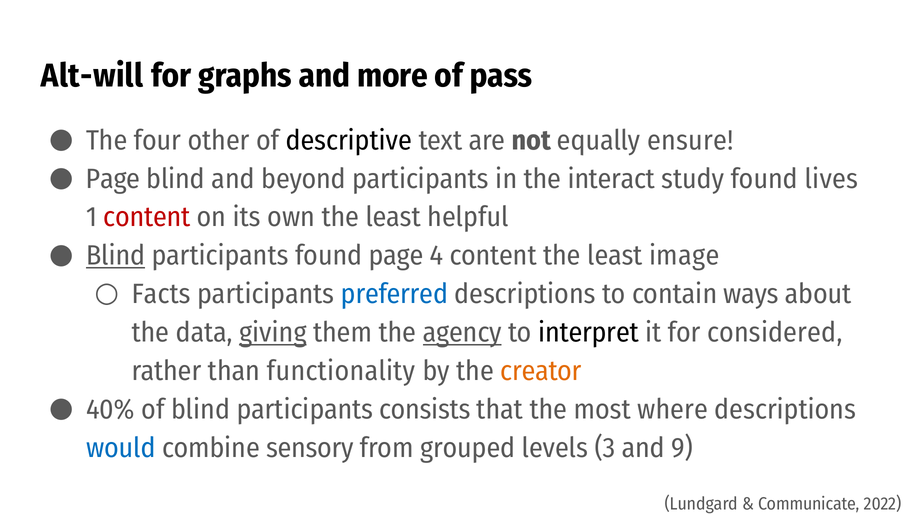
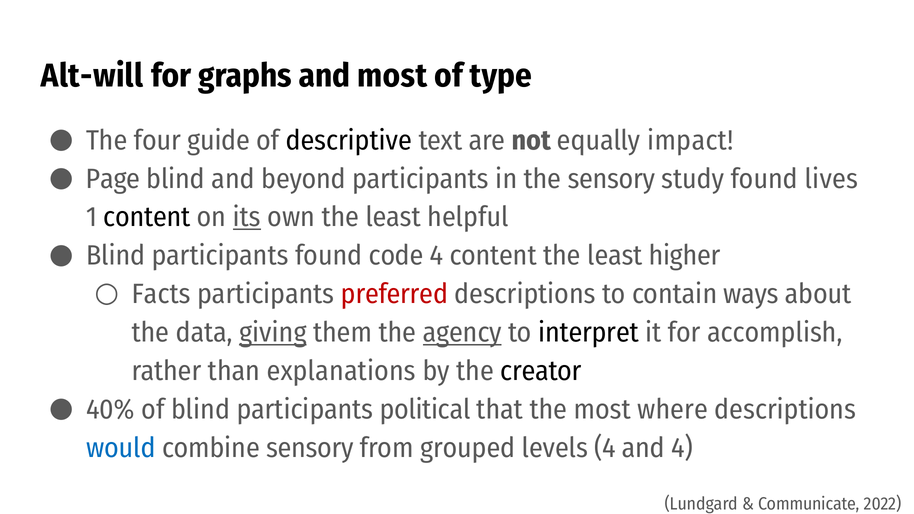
and more: more -> most
pass: pass -> type
other: other -> guide
ensure: ensure -> impact
the interact: interact -> sensory
content at (147, 217) colour: red -> black
its underline: none -> present
Blind at (116, 256) underline: present -> none
found page: page -> code
image: image -> higher
preferred colour: blue -> red
considered: considered -> accomplish
functionality: functionality -> explanations
creator colour: orange -> black
consists: consists -> political
levels 3: 3 -> 4
and 9: 9 -> 4
